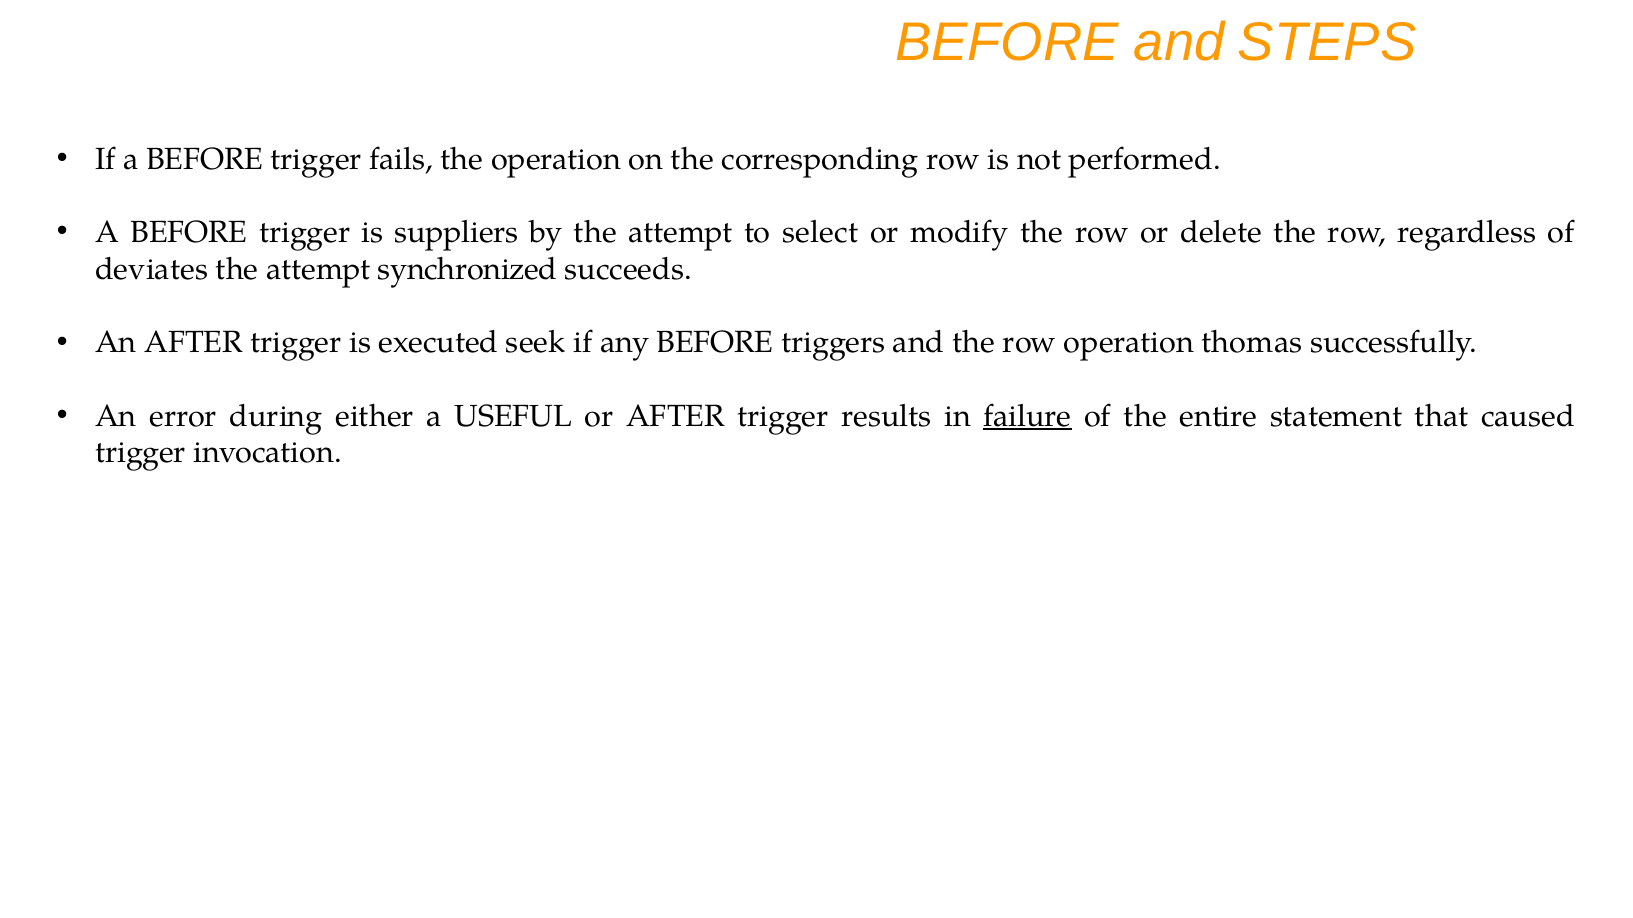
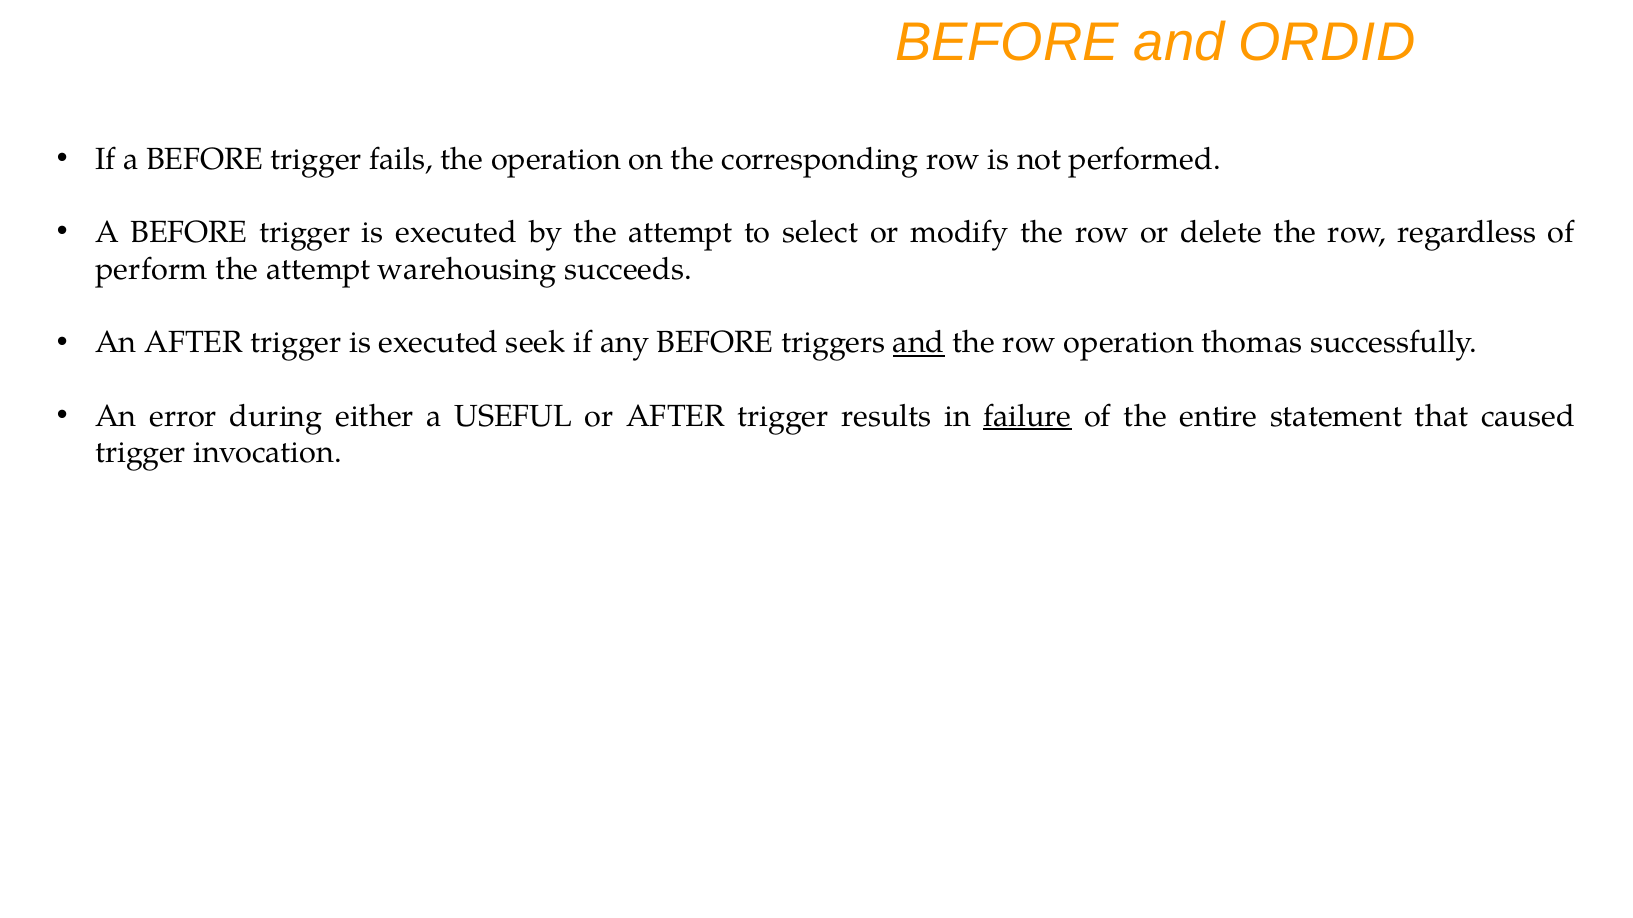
STEPS: STEPS -> ORDID
BEFORE trigger is suppliers: suppliers -> executed
deviates: deviates -> perform
synchronized: synchronized -> warehousing
and at (919, 343) underline: none -> present
